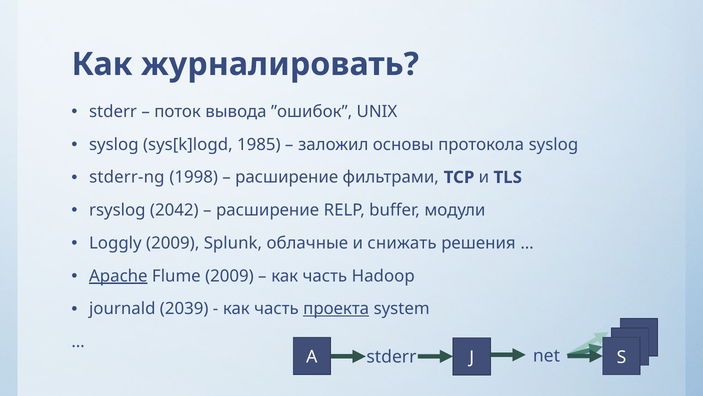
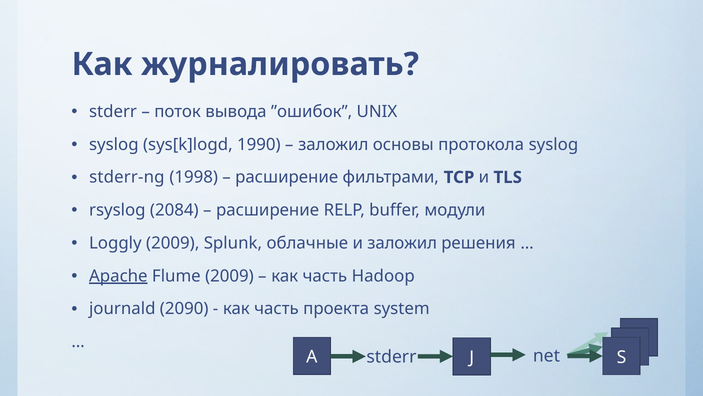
1985: 1985 -> 1990
2042: 2042 -> 2084
и снижать: снижать -> заложил
2039: 2039 -> 2090
проекта underline: present -> none
